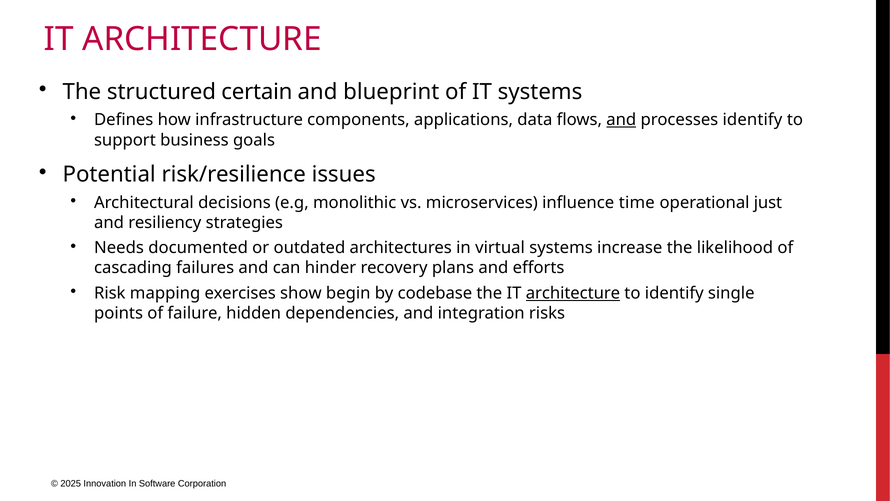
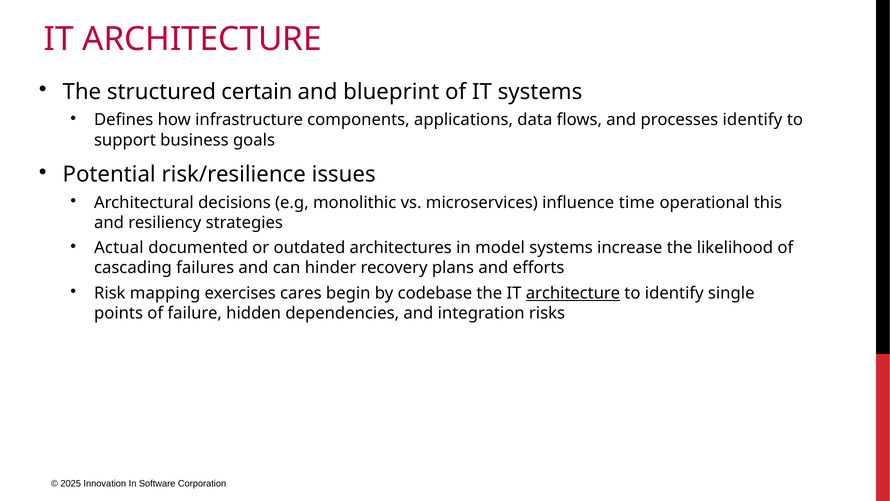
and at (621, 120) underline: present -> none
just: just -> this
Needs: Needs -> Actual
virtual: virtual -> model
show: show -> cares
